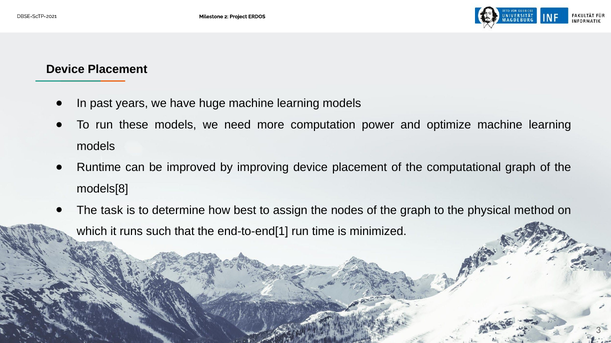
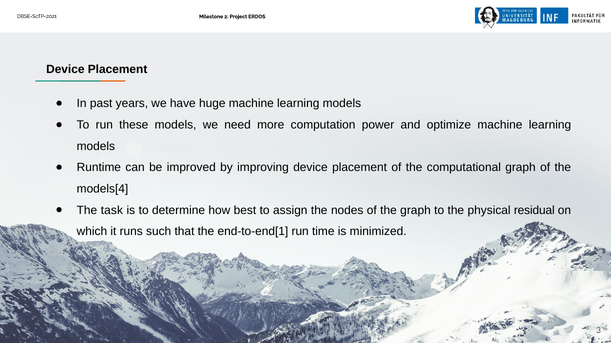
models[8: models[8 -> models[4
method: method -> residual
